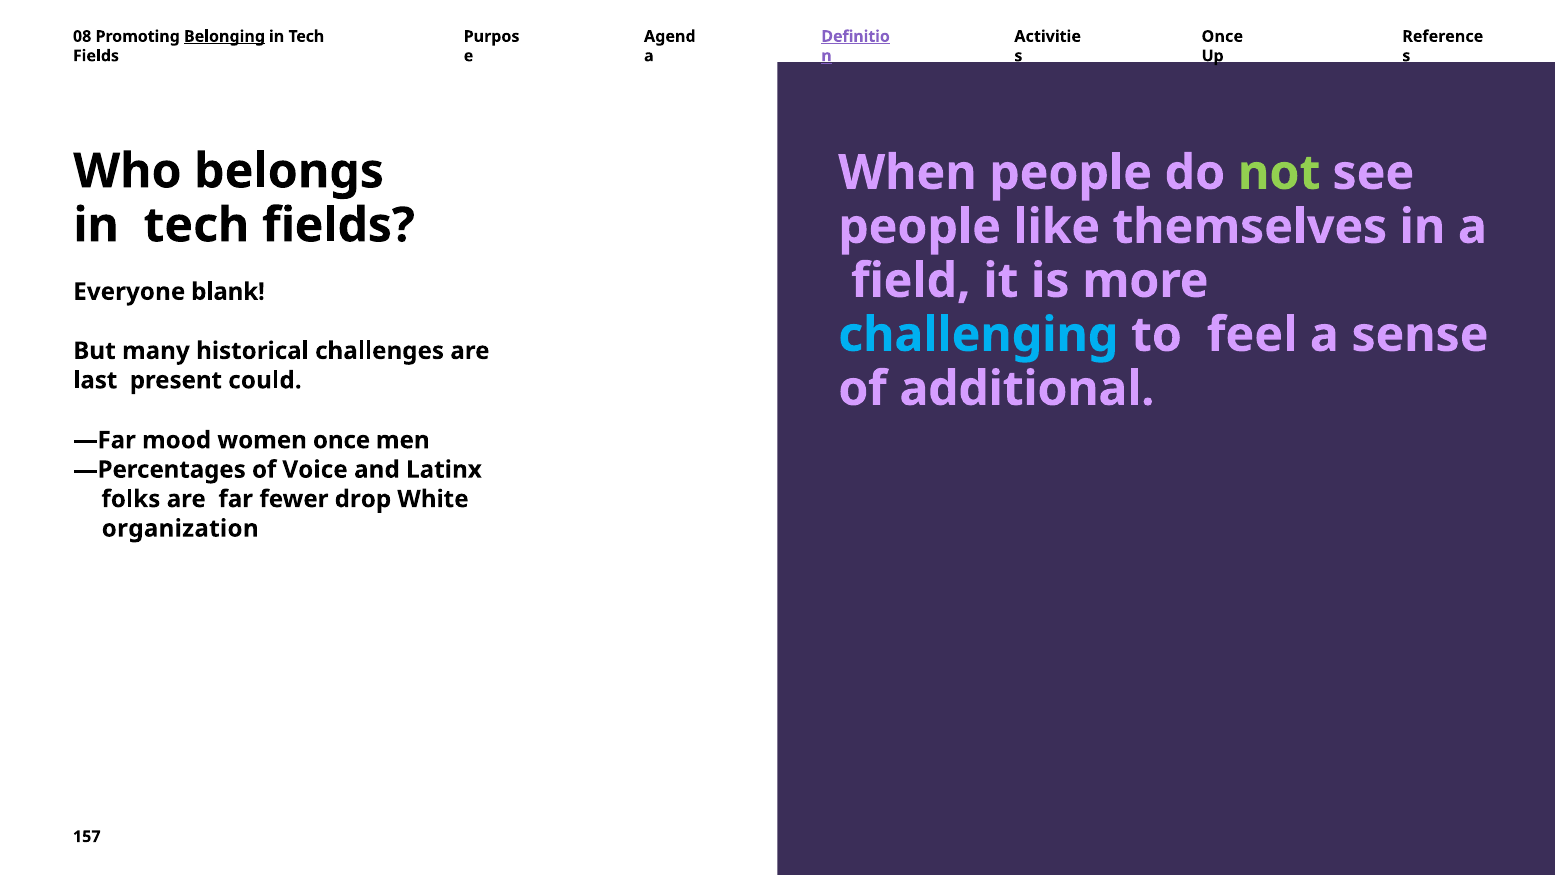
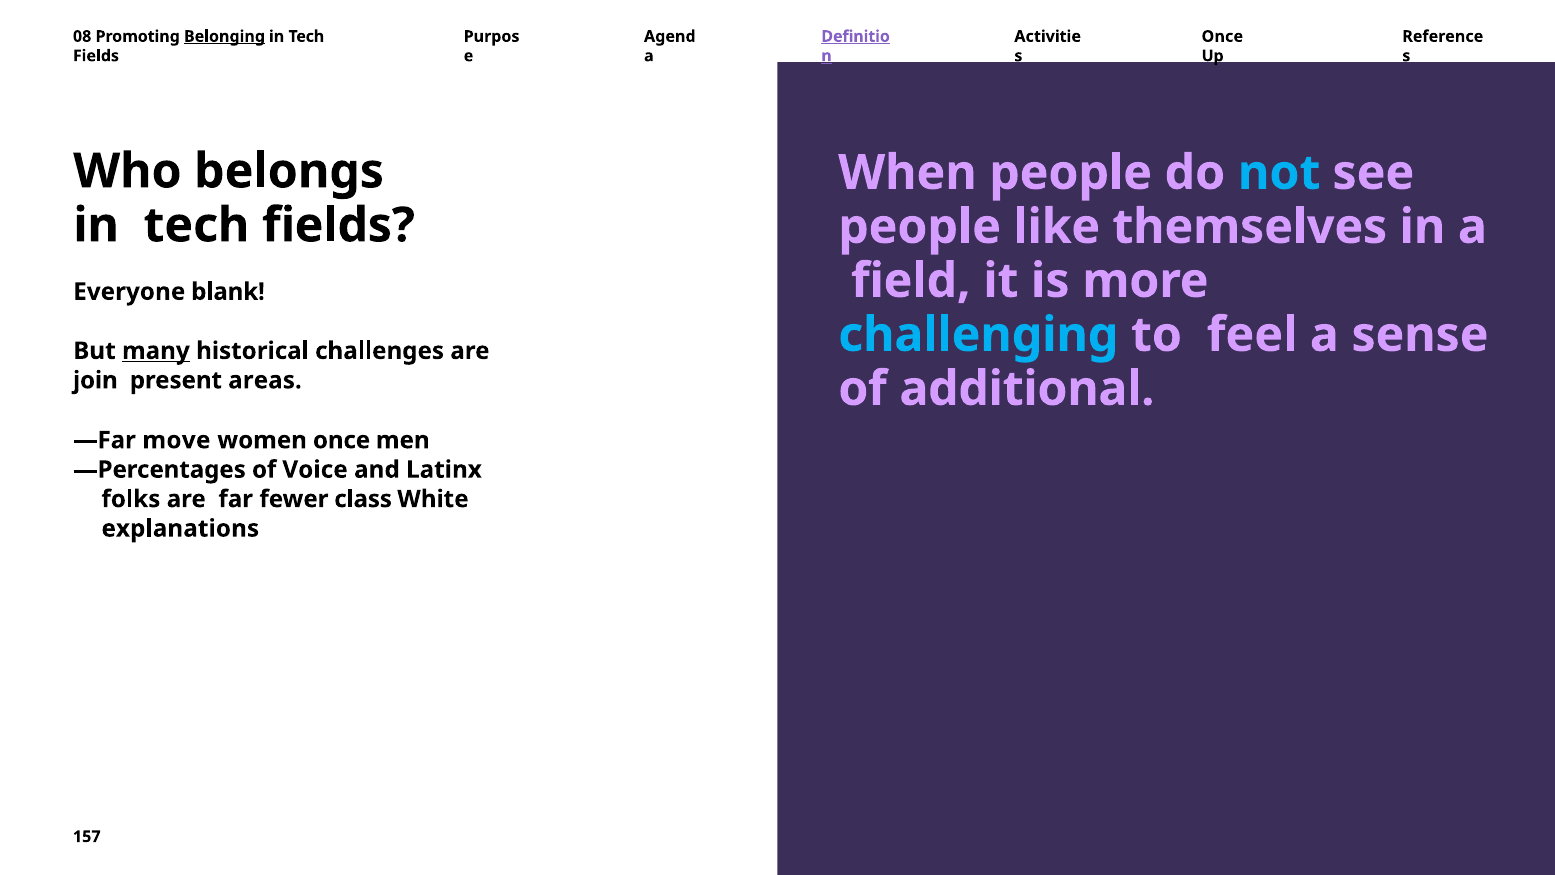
not colour: light green -> light blue
many underline: none -> present
last: last -> join
could: could -> areas
mood: mood -> move
drop: drop -> class
organization: organization -> explanations
